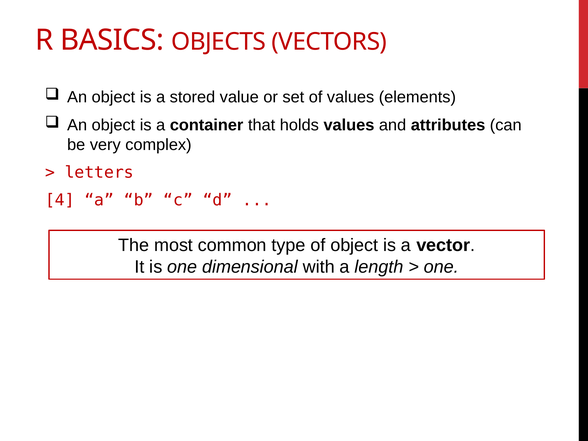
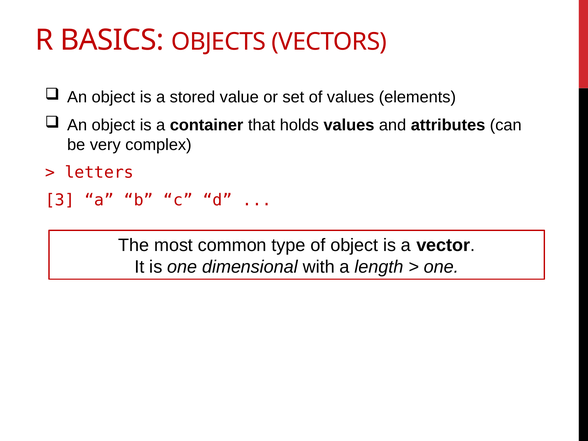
4: 4 -> 3
